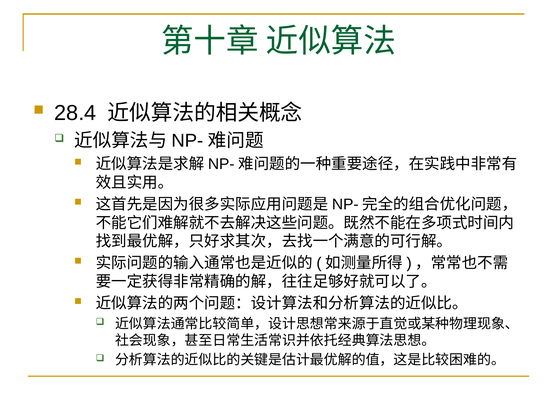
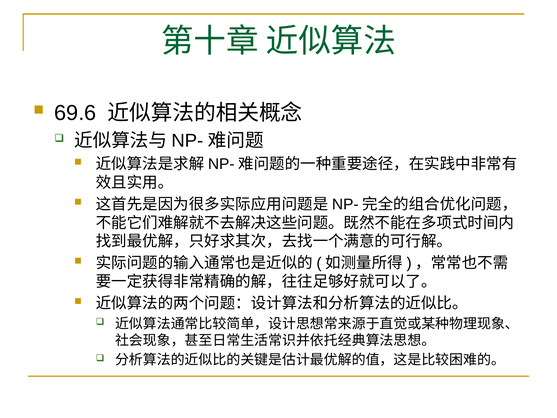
28.4: 28.4 -> 69.6
